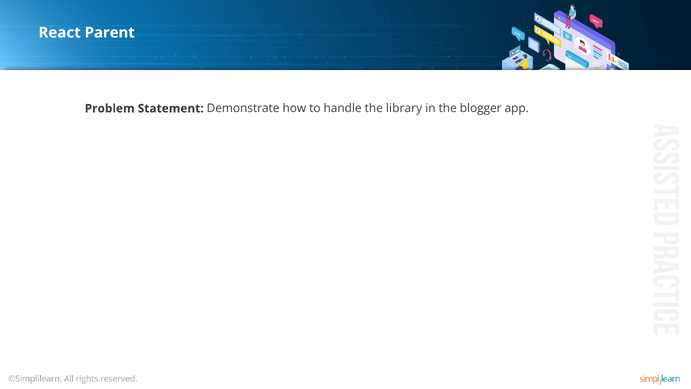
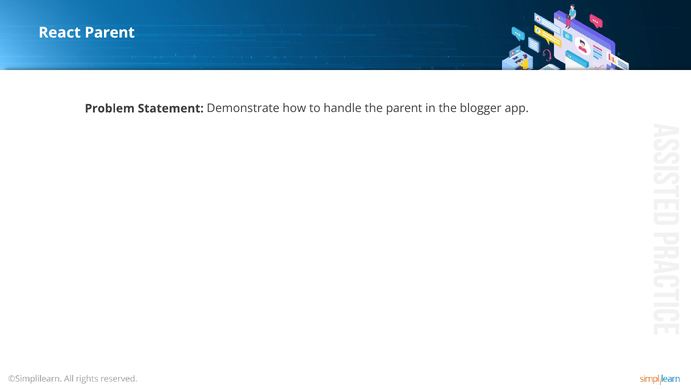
the library: library -> parent
